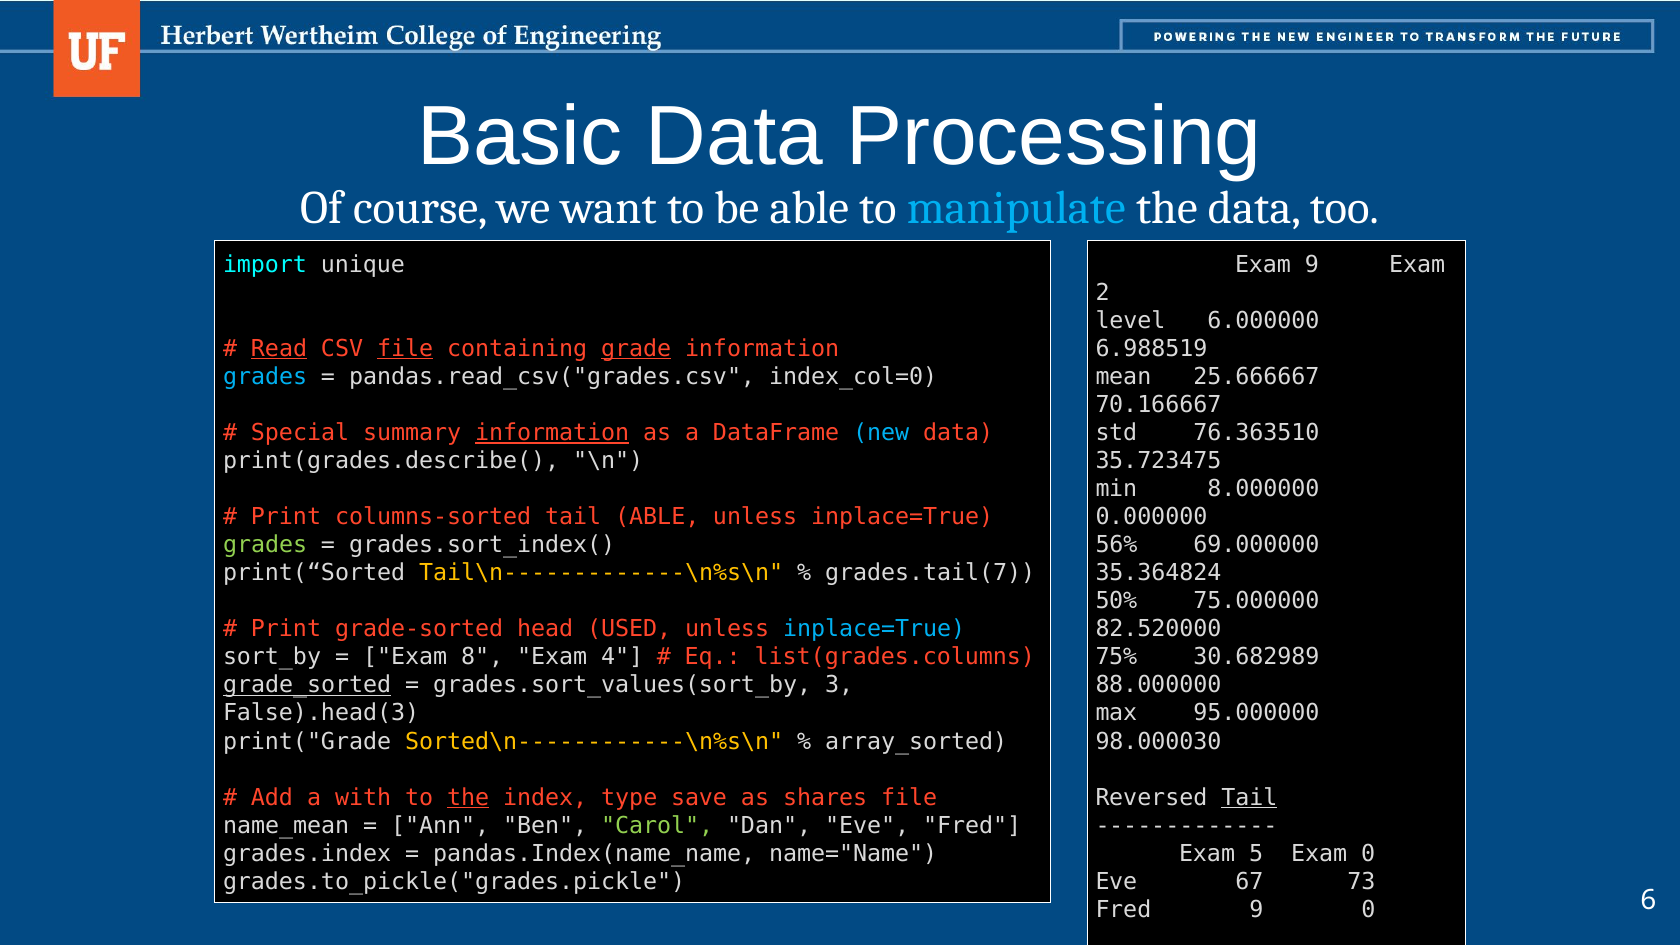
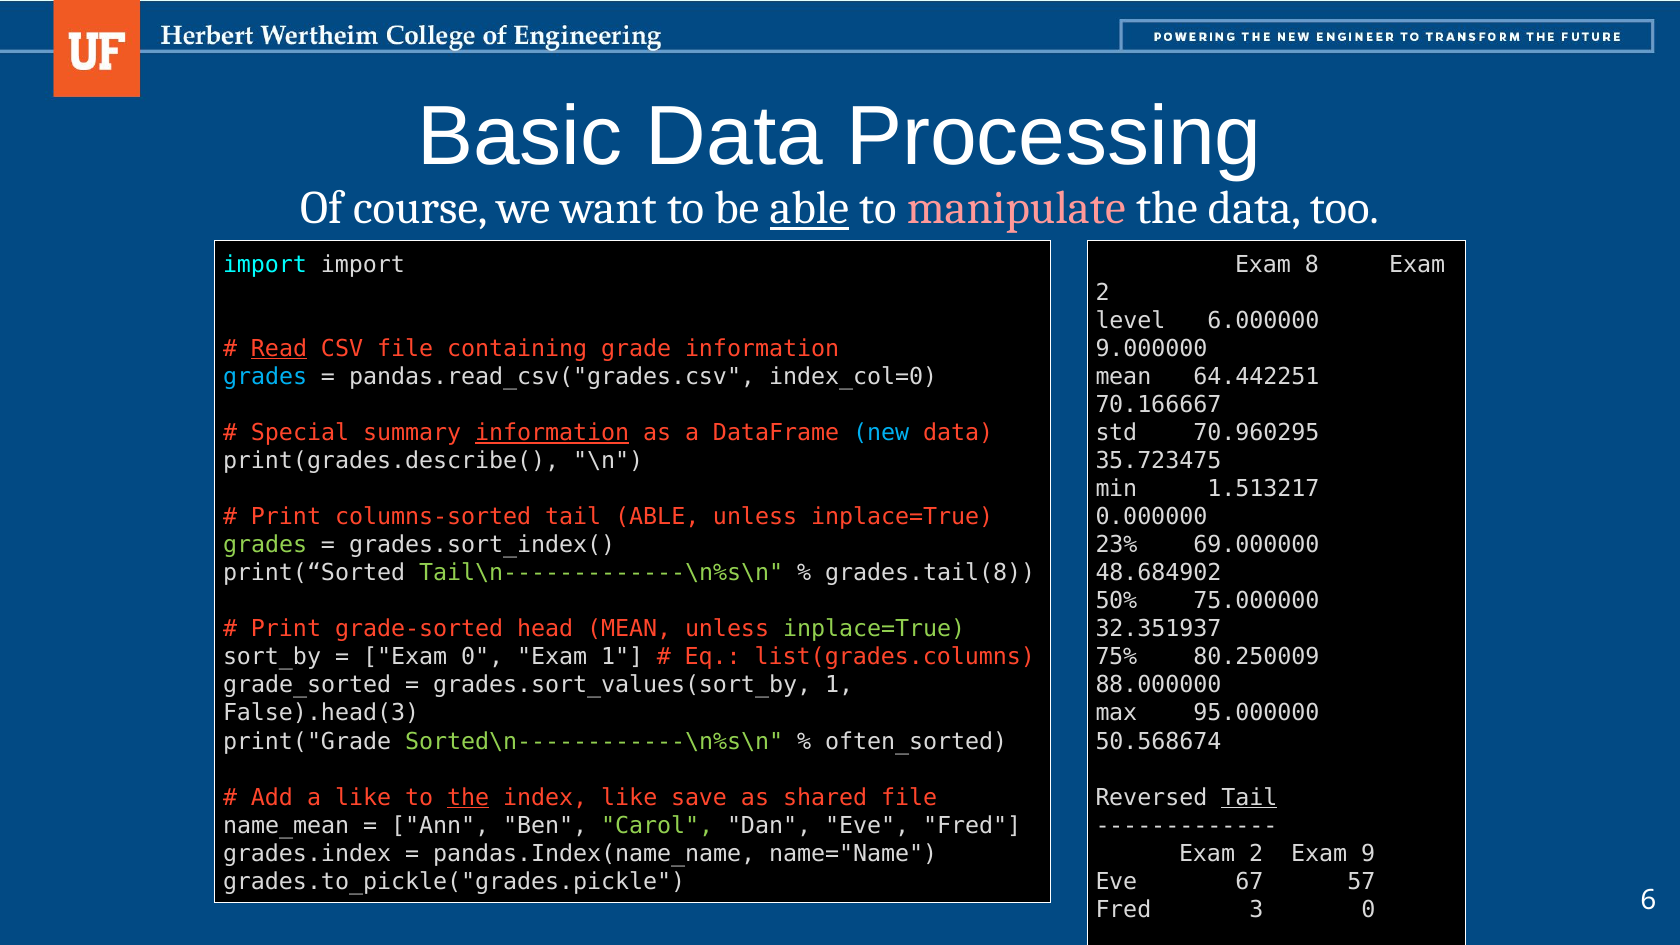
able at (809, 208) underline: none -> present
manipulate colour: light blue -> pink
import unique: unique -> import
Exam 9: 9 -> 8
file at (405, 349) underline: present -> none
grade at (636, 349) underline: present -> none
6.988519: 6.988519 -> 9.000000
25.666667: 25.666667 -> 64.442251
76.363510: 76.363510 -> 70.960295
8.000000: 8.000000 -> 1.513217
56%: 56% -> 23%
Tail\n-------------\n%s\n colour: yellow -> light green
grades.tail(7: grades.tail(7 -> grades.tail(8
35.364824: 35.364824 -> 48.684902
head USED: USED -> MEAN
inplace=True at (874, 629) colour: light blue -> light green
82.520000: 82.520000 -> 32.351937
Exam 8: 8 -> 0
4 at (622, 657): 4 -> 1
30.682989: 30.682989 -> 80.250009
grade_sorted underline: present -> none
grades.sort_values(sort_by 3: 3 -> 1
Sorted\n------------\n%s\n colour: yellow -> light green
array_sorted: array_sorted -> often_sorted
98.000030: 98.000030 -> 50.568674
a with: with -> like
index type: type -> like
shares: shares -> shared
5 at (1256, 854): 5 -> 2
Exam 0: 0 -> 9
73: 73 -> 57
Fred 9: 9 -> 3
